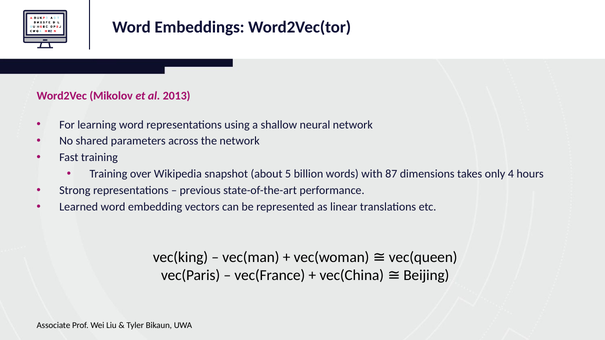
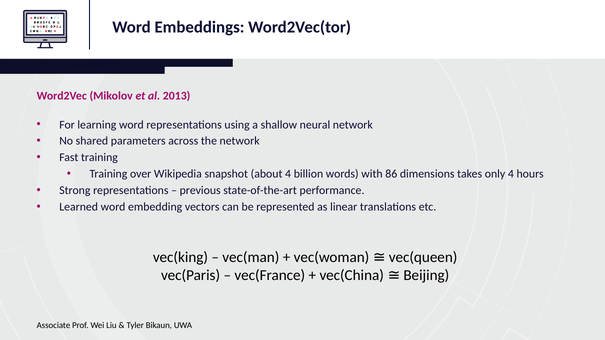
about 5: 5 -> 4
87: 87 -> 86
